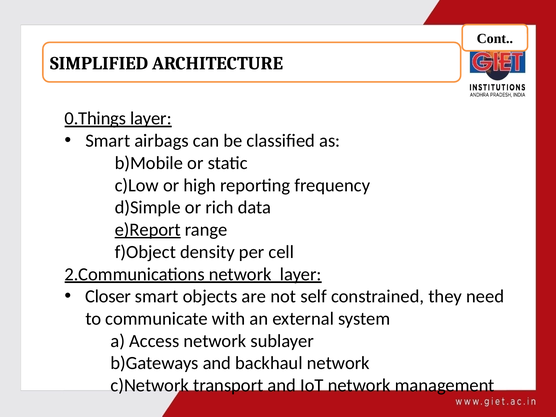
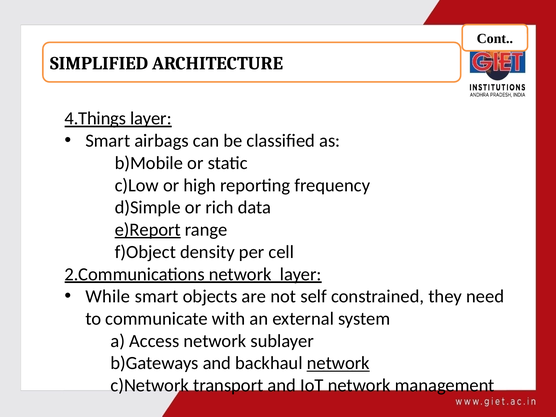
0.Things: 0.Things -> 4.Things
Closer: Closer -> While
network at (338, 363) underline: none -> present
